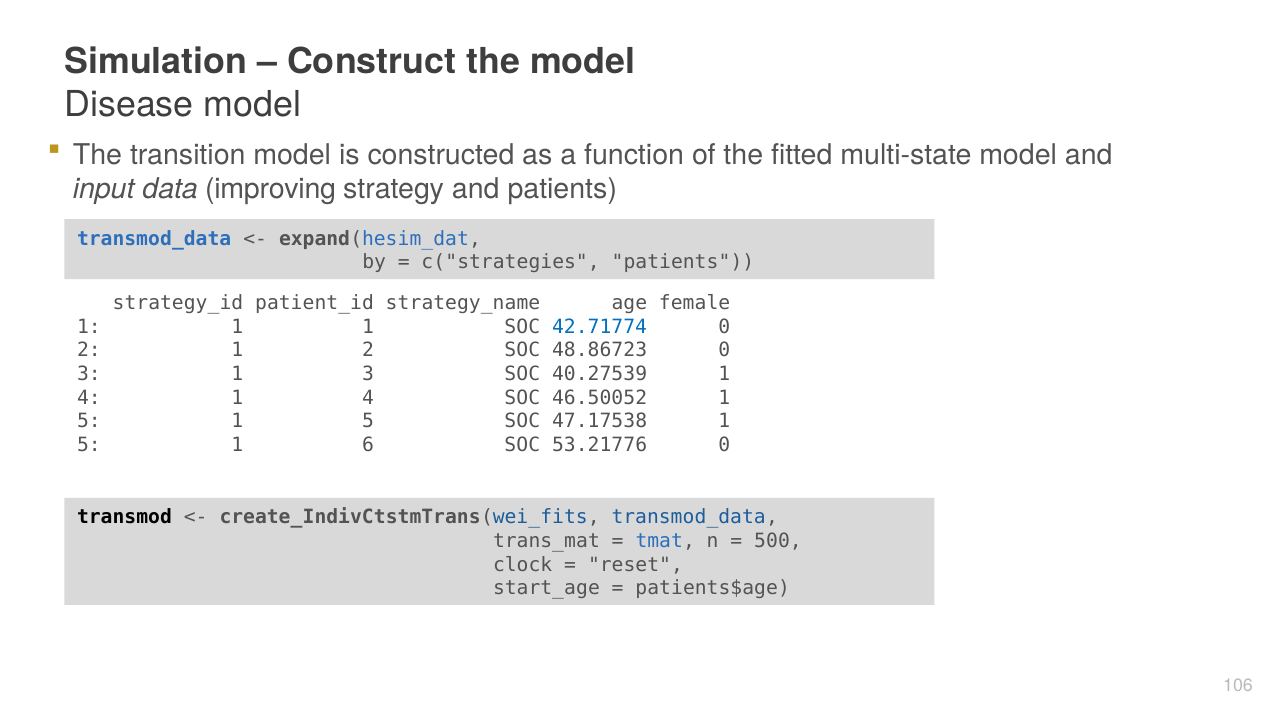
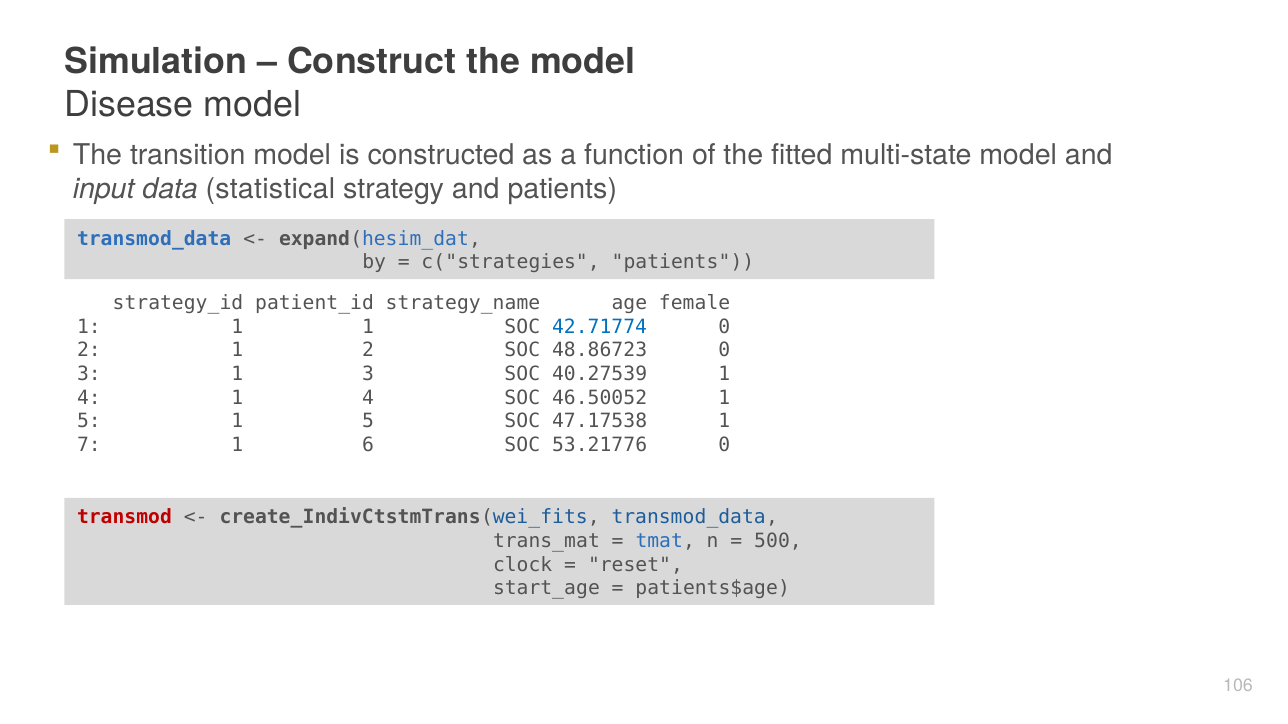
improving: improving -> statistical
5 at (89, 445): 5 -> 7
transmod colour: black -> red
